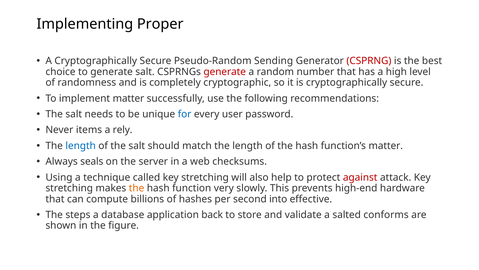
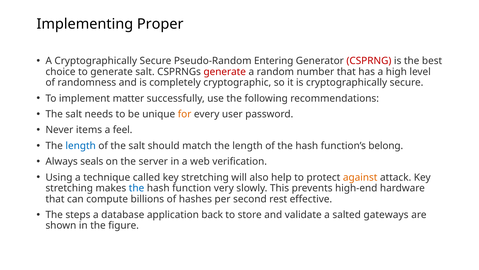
Sending: Sending -> Entering
for colour: blue -> orange
rely: rely -> feel
function’s matter: matter -> belong
checksums: checksums -> verification
against colour: red -> orange
the at (137, 188) colour: orange -> blue
into: into -> rest
conforms: conforms -> gateways
